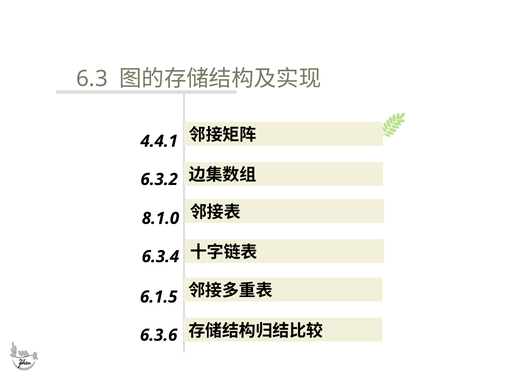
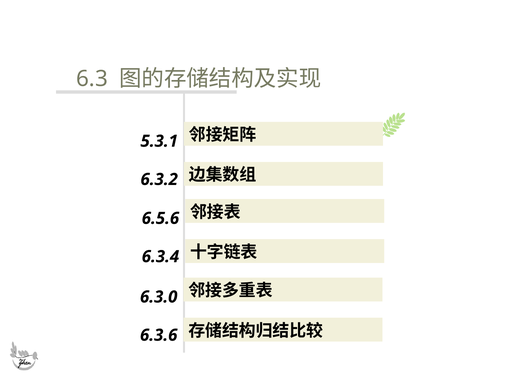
4.4.1: 4.4.1 -> 5.3.1
8.1.0: 8.1.0 -> 6.5.6
6.1.5: 6.1.5 -> 6.3.0
